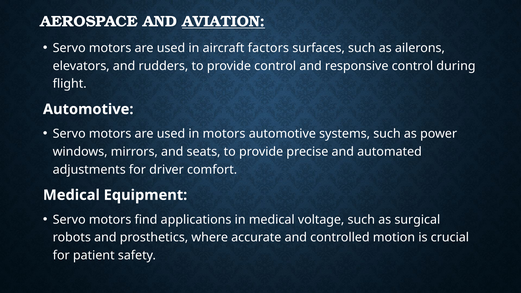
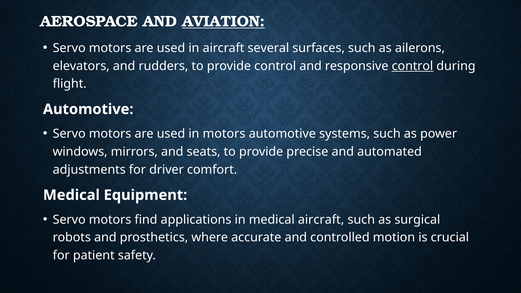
factors: factors -> several
control at (412, 66) underline: none -> present
medical voltage: voltage -> aircraft
